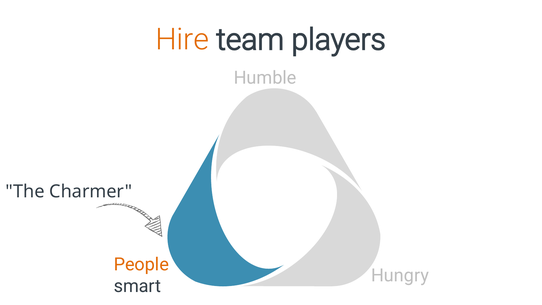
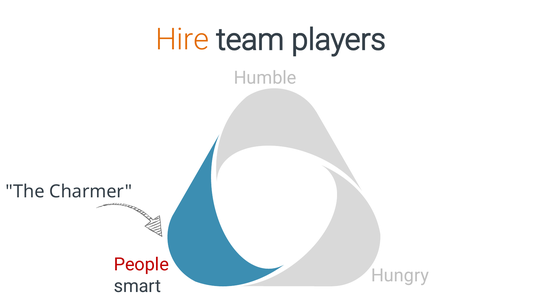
People colour: orange -> red
